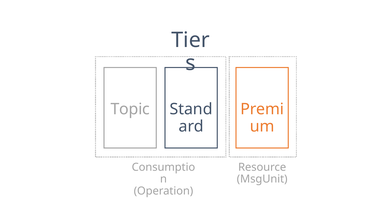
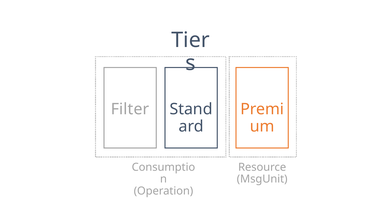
Topic: Topic -> Filter
